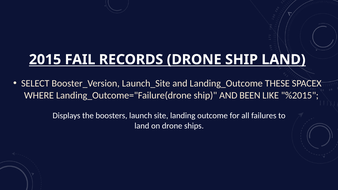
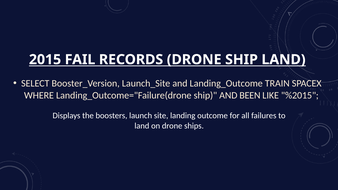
THESE: THESE -> TRAIN
